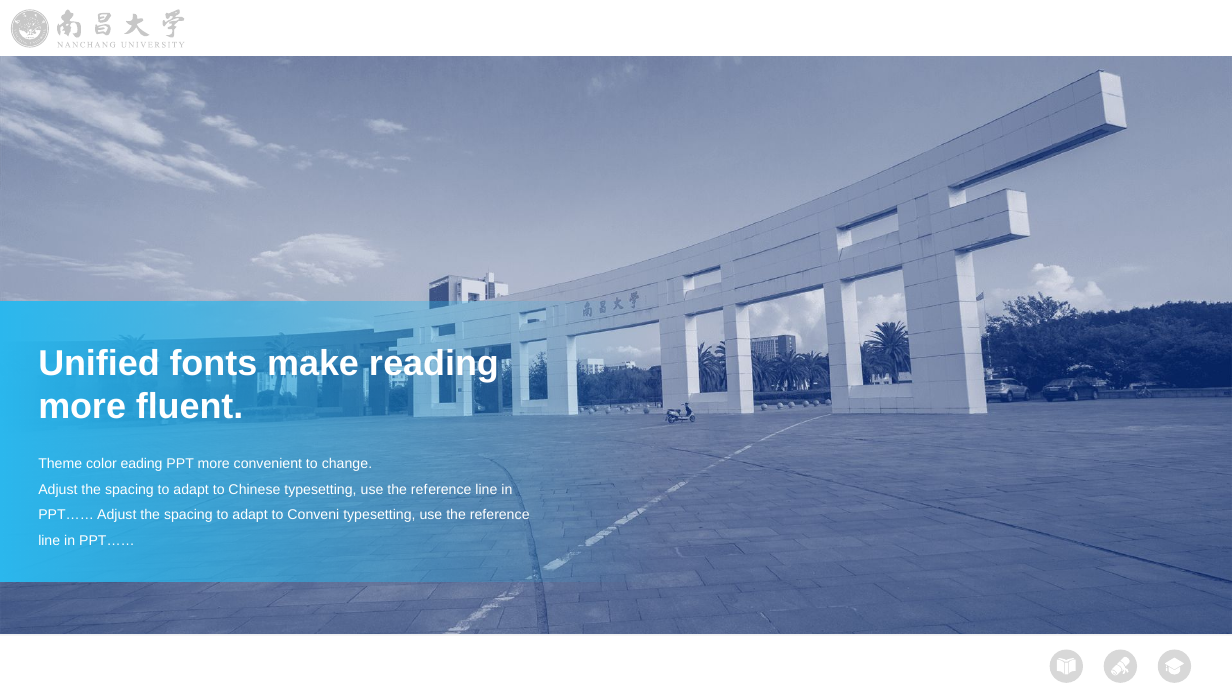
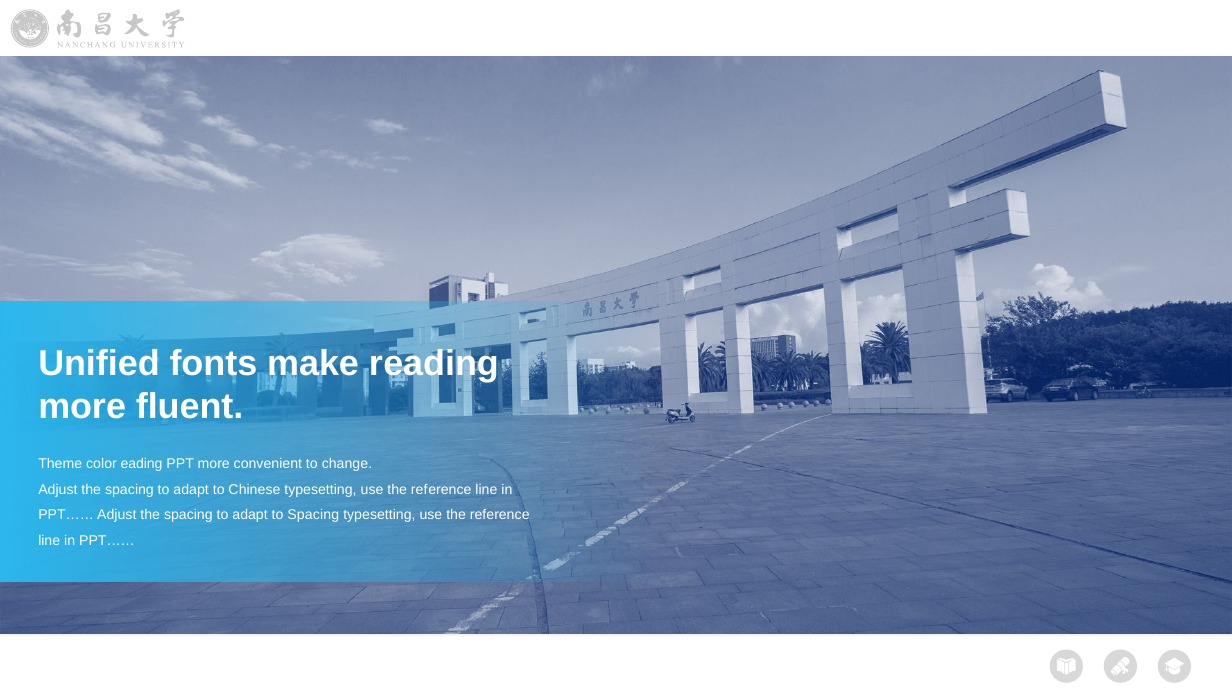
to Conveni: Conveni -> Spacing
